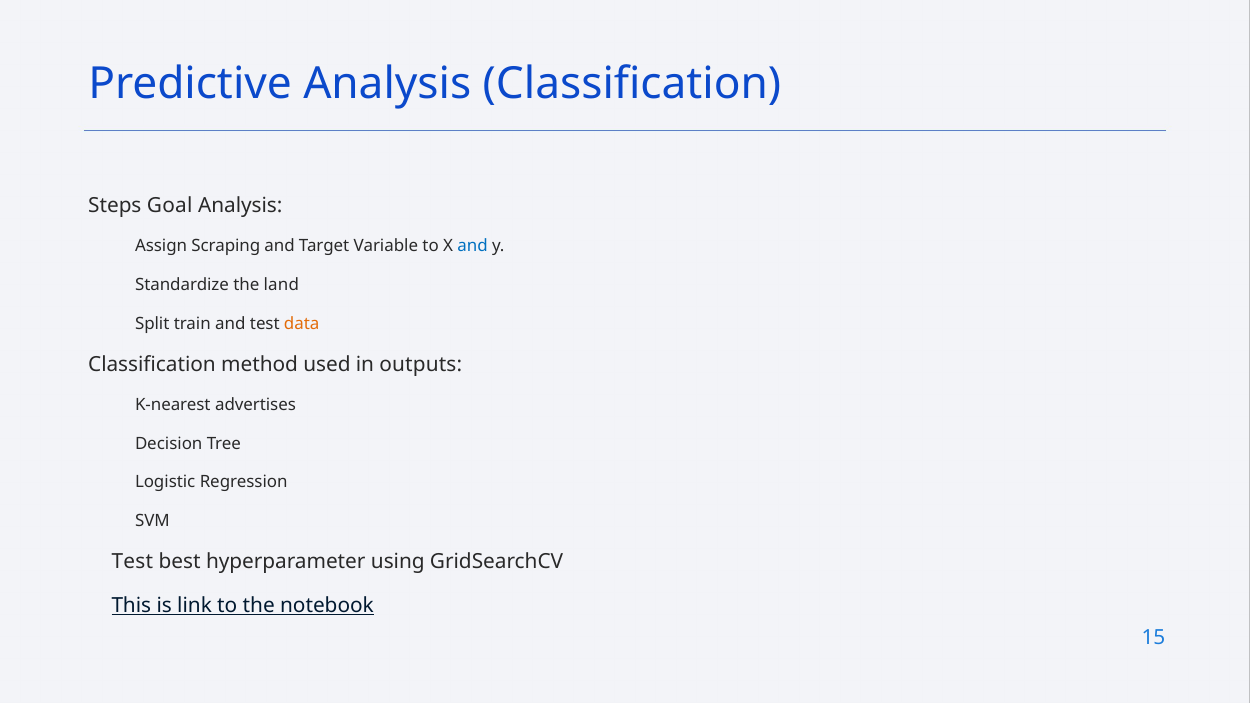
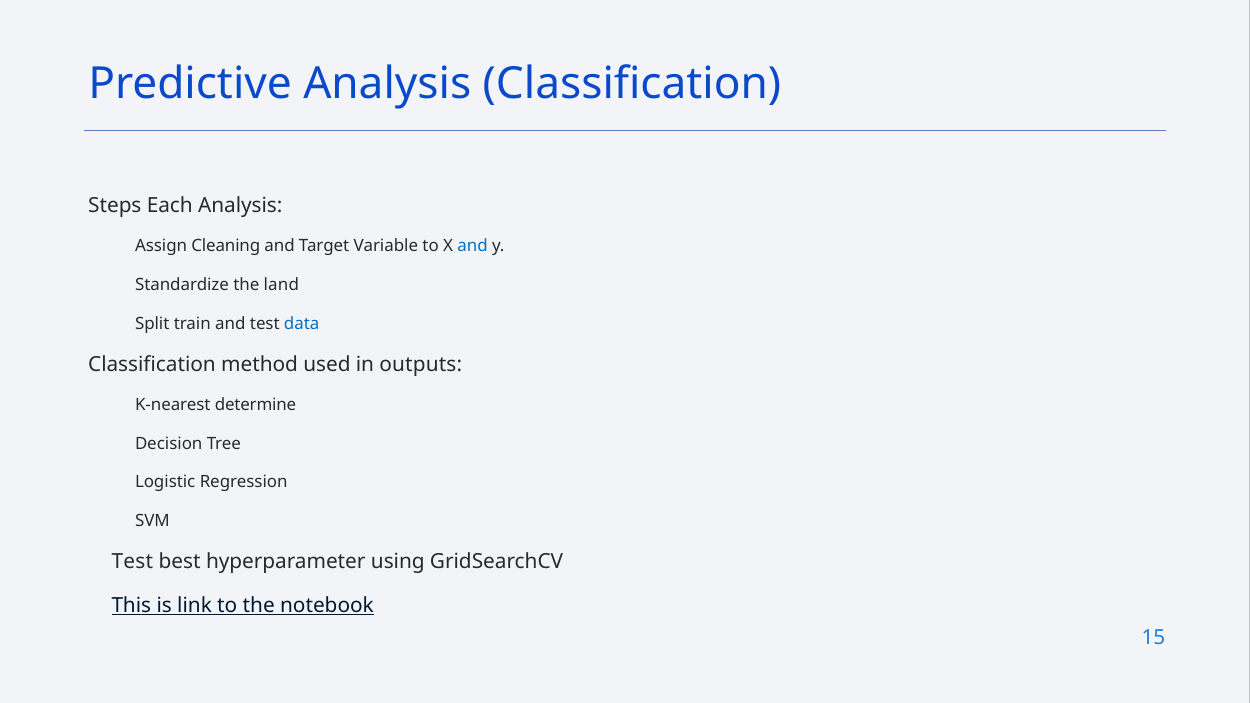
Goal: Goal -> Each
Scraping: Scraping -> Cleaning
data colour: orange -> blue
advertises: advertises -> determine
